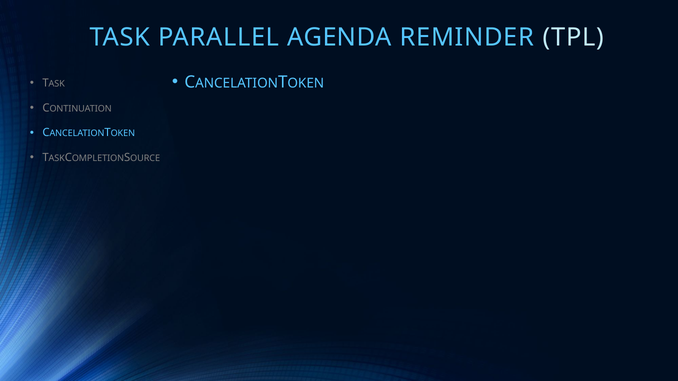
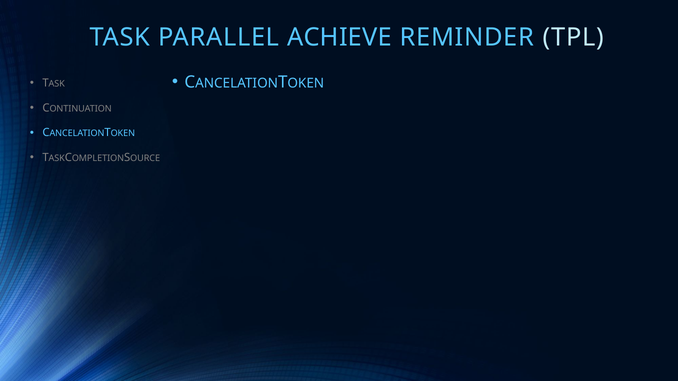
AGENDA: AGENDA -> ACHIEVE
